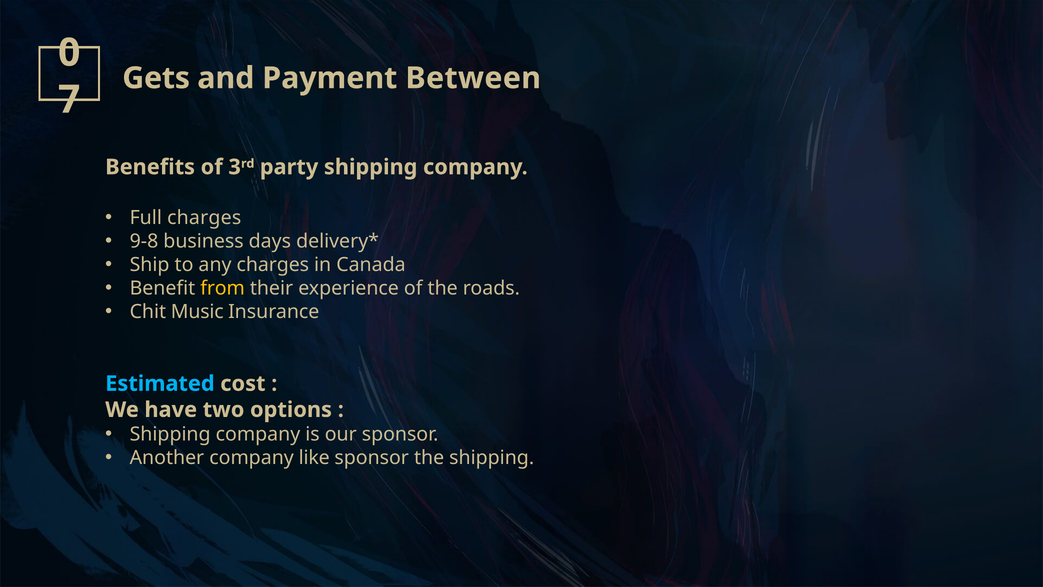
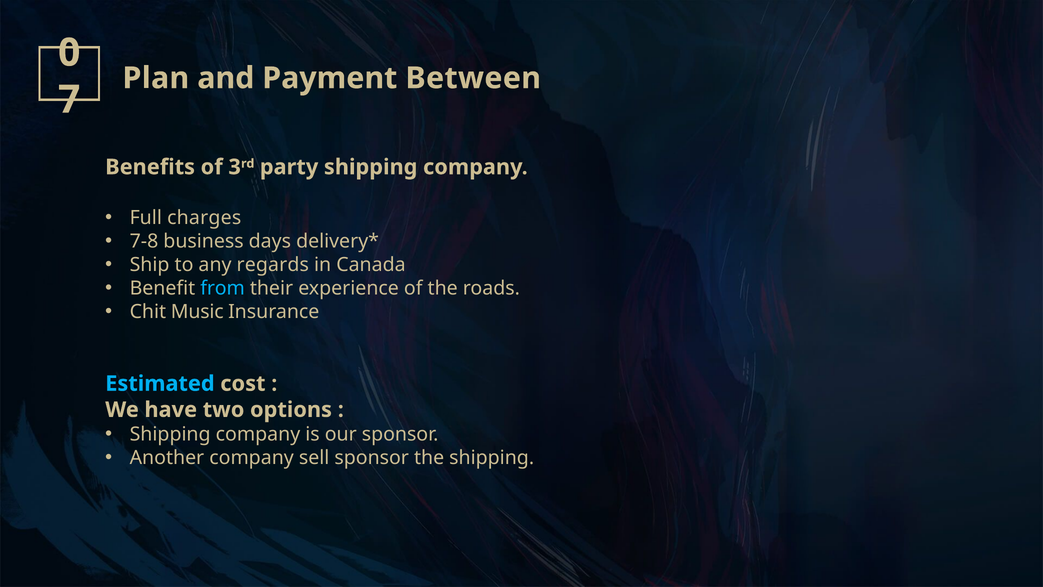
Gets: Gets -> Plan
9-8: 9-8 -> 7-8
any charges: charges -> regards
from colour: yellow -> light blue
like: like -> sell
